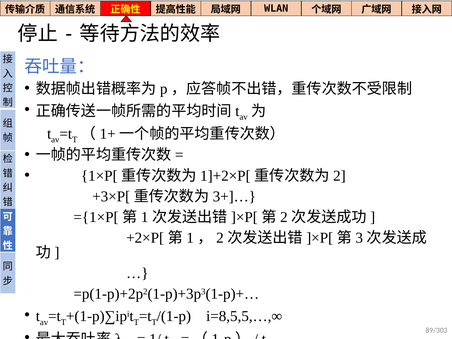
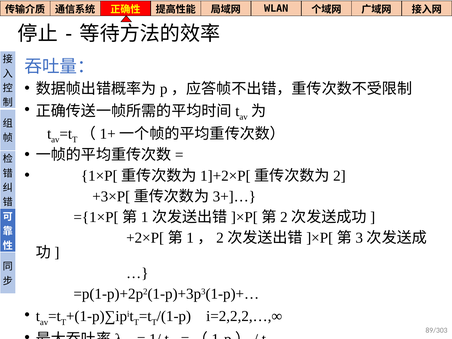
i=8,5,5,…,∞: i=8,5,5,…,∞ -> i=2,2,2,…,∞
